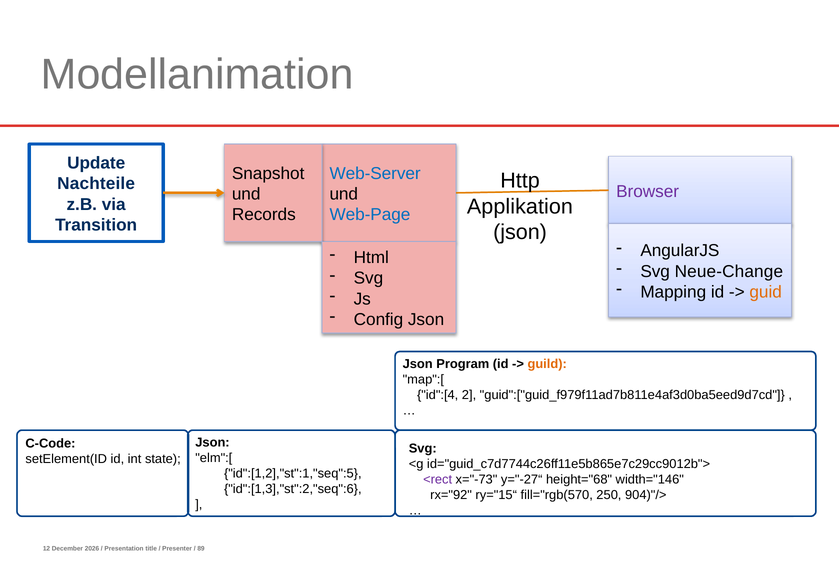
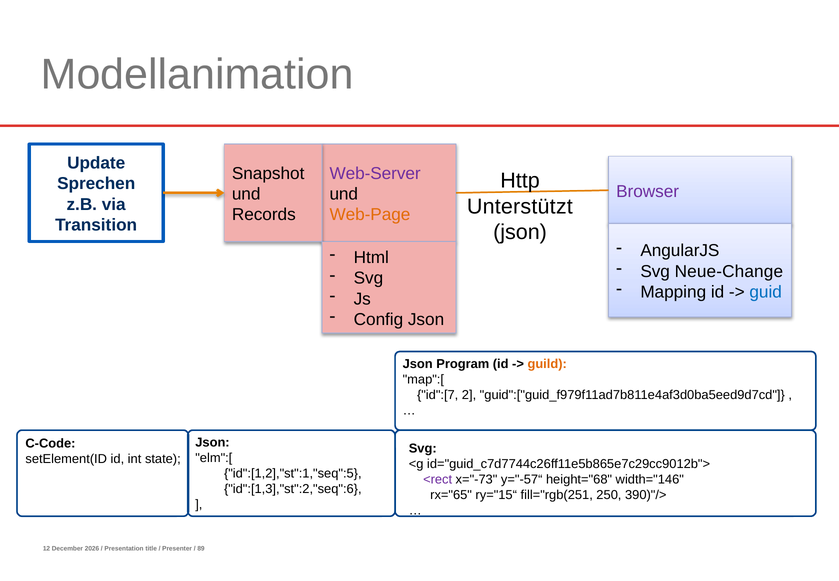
Web-Server colour: blue -> purple
Nachteile: Nachteile -> Sprechen
Applikation: Applikation -> Unterstützt
Web-Page colour: blue -> orange
guid colour: orange -> blue
id":[4: id":[4 -> id":[7
y="-27“: y="-27“ -> y="-57“
rx="92: rx="92 -> rx="65
fill="rgb(570: fill="rgb(570 -> fill="rgb(251
904)"/>: 904)"/> -> 390)"/>
